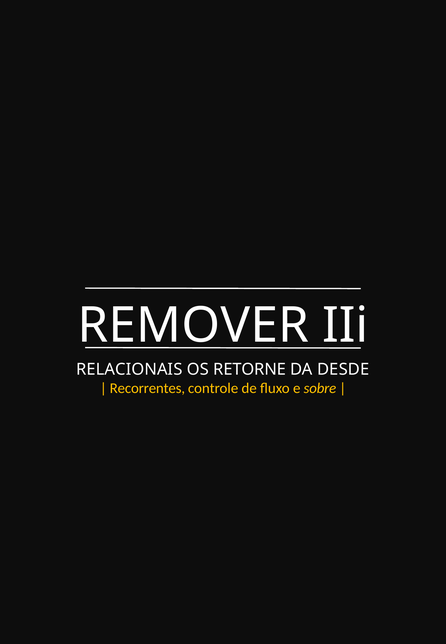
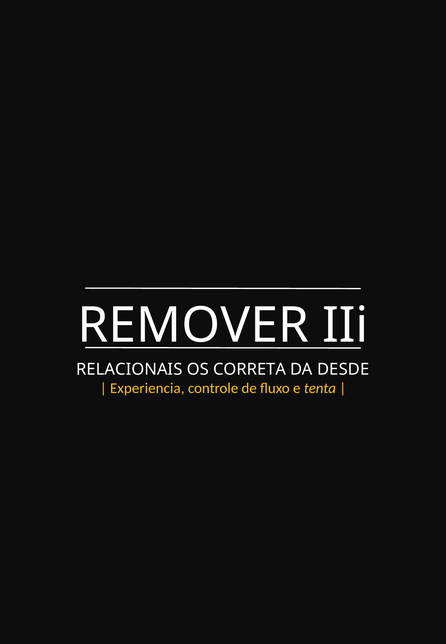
RETORNE: RETORNE -> CORRETA
Recorrentes: Recorrentes -> Experiencia
sobre: sobre -> tenta
